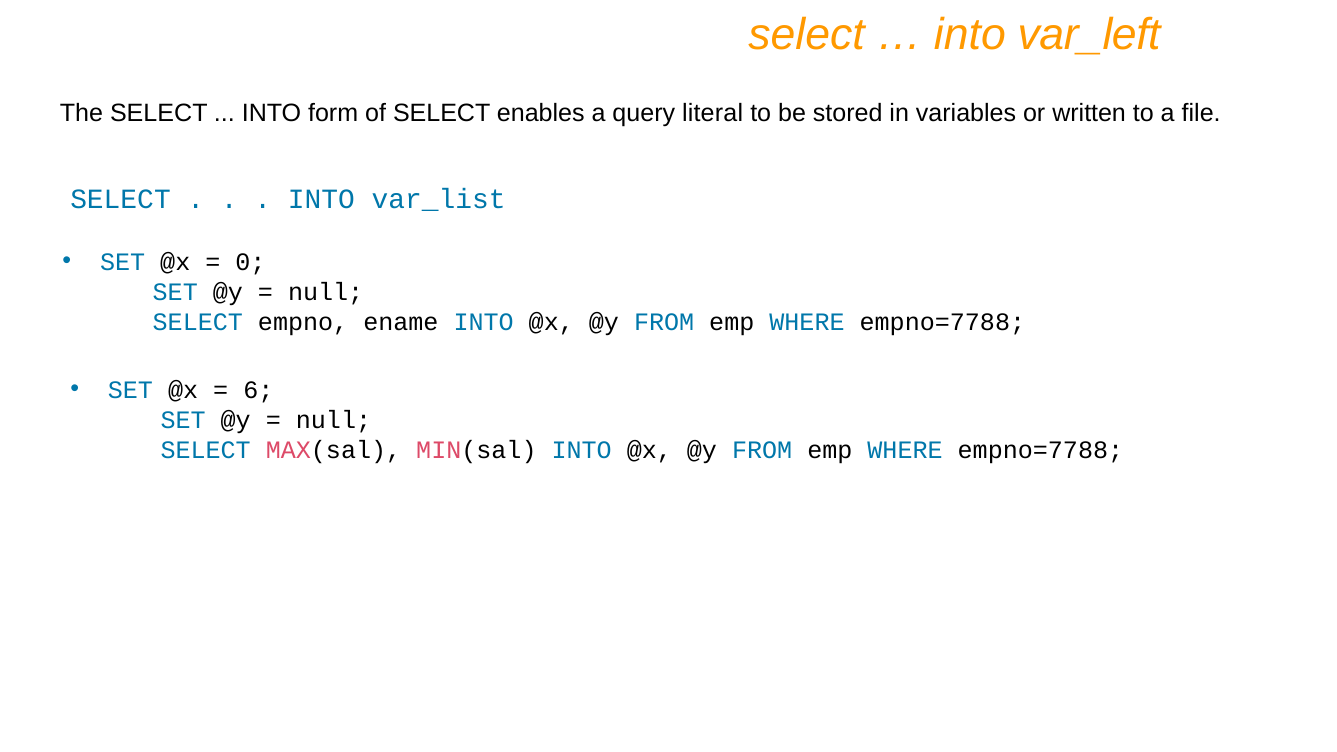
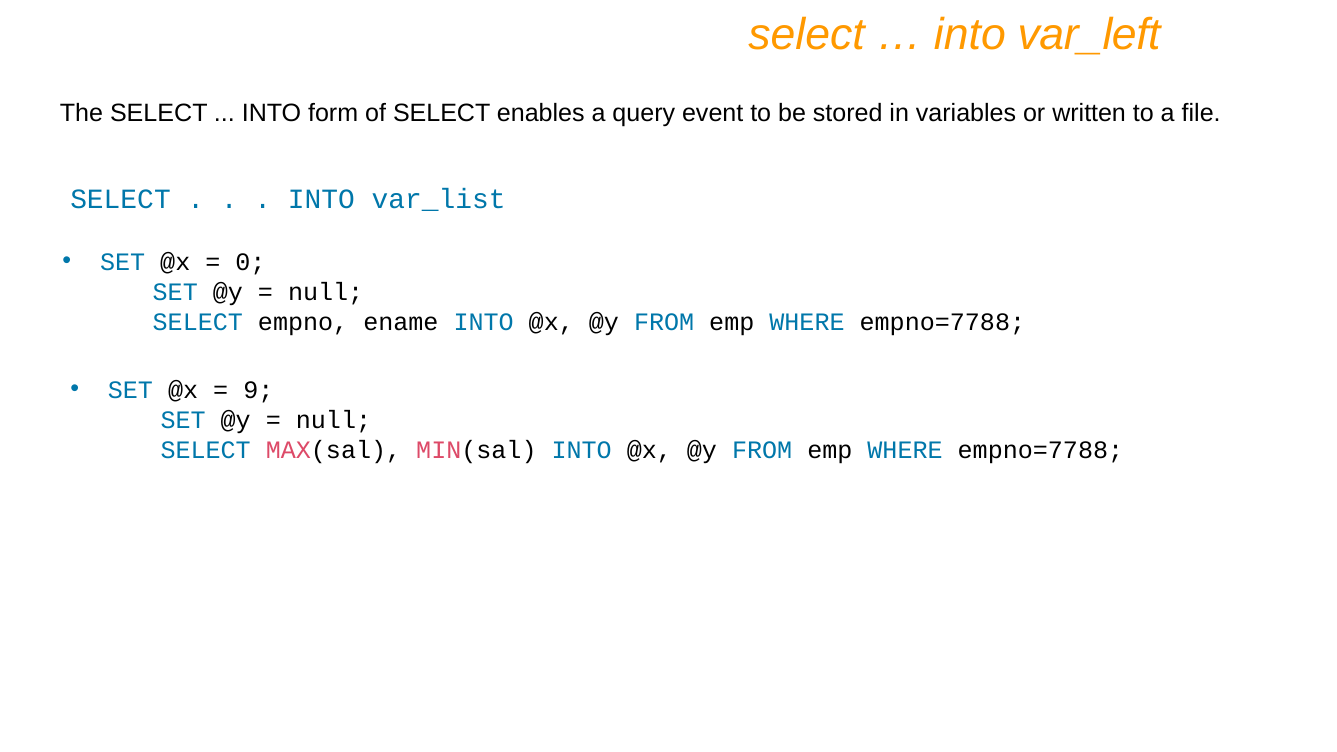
literal: literal -> event
6: 6 -> 9
